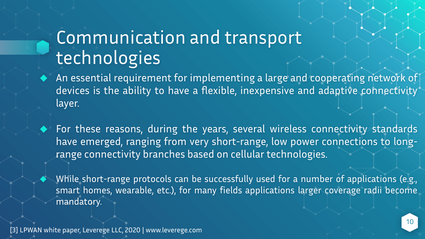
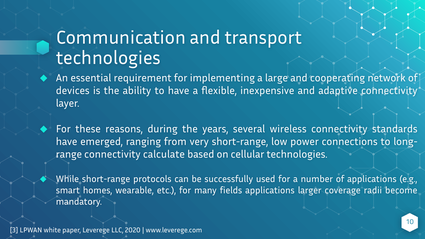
branches: branches -> calculate
